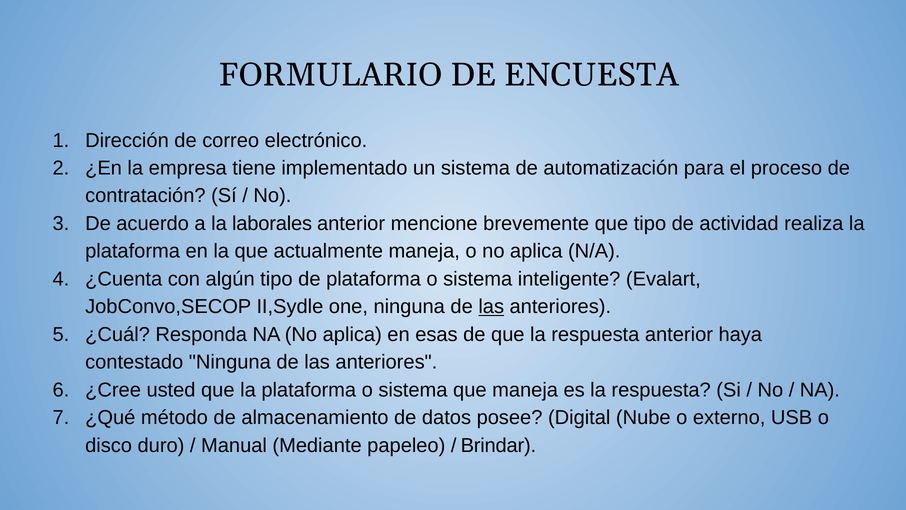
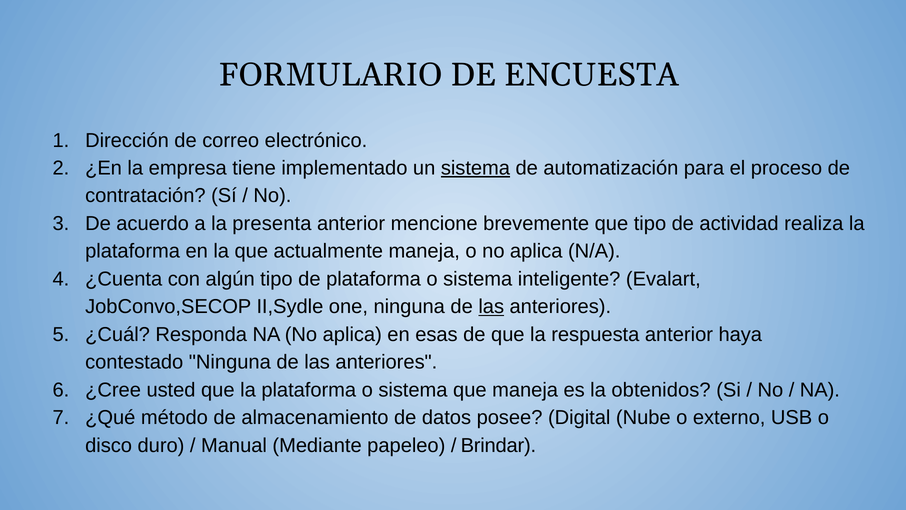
sistema at (475, 168) underline: none -> present
laborales: laborales -> presenta
es la respuesta: respuesta -> obtenidos
